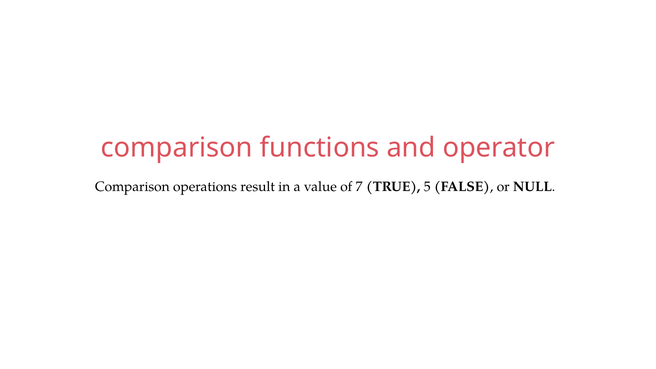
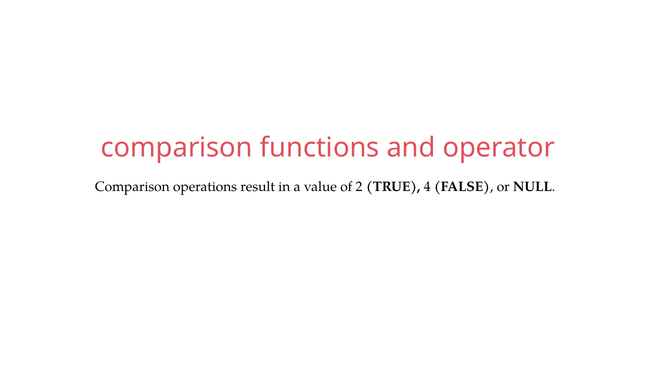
7: 7 -> 2
5: 5 -> 4
